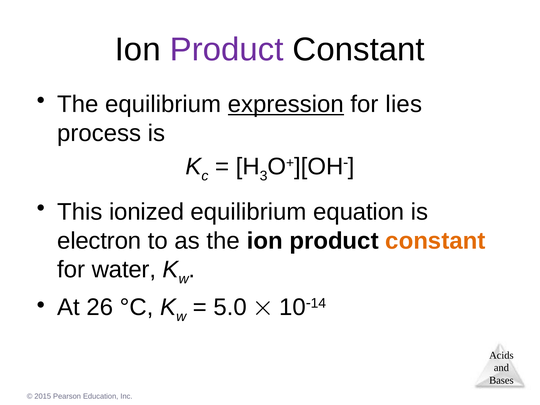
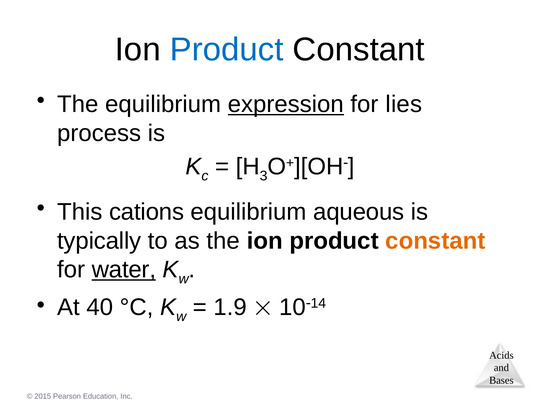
Product at (227, 50) colour: purple -> blue
ionized: ionized -> cations
equation: equation -> aqueous
electron: electron -> typically
water underline: none -> present
26: 26 -> 40
5.0: 5.0 -> 1.9
